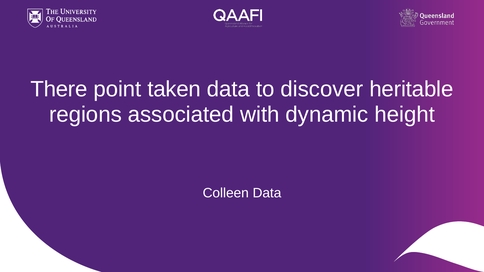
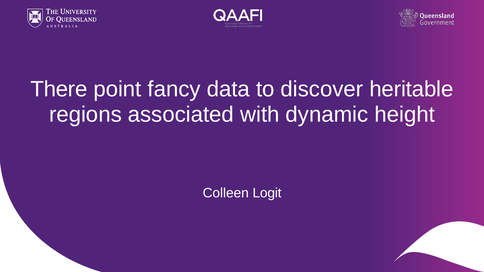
taken: taken -> fancy
Colleen Data: Data -> Logit
